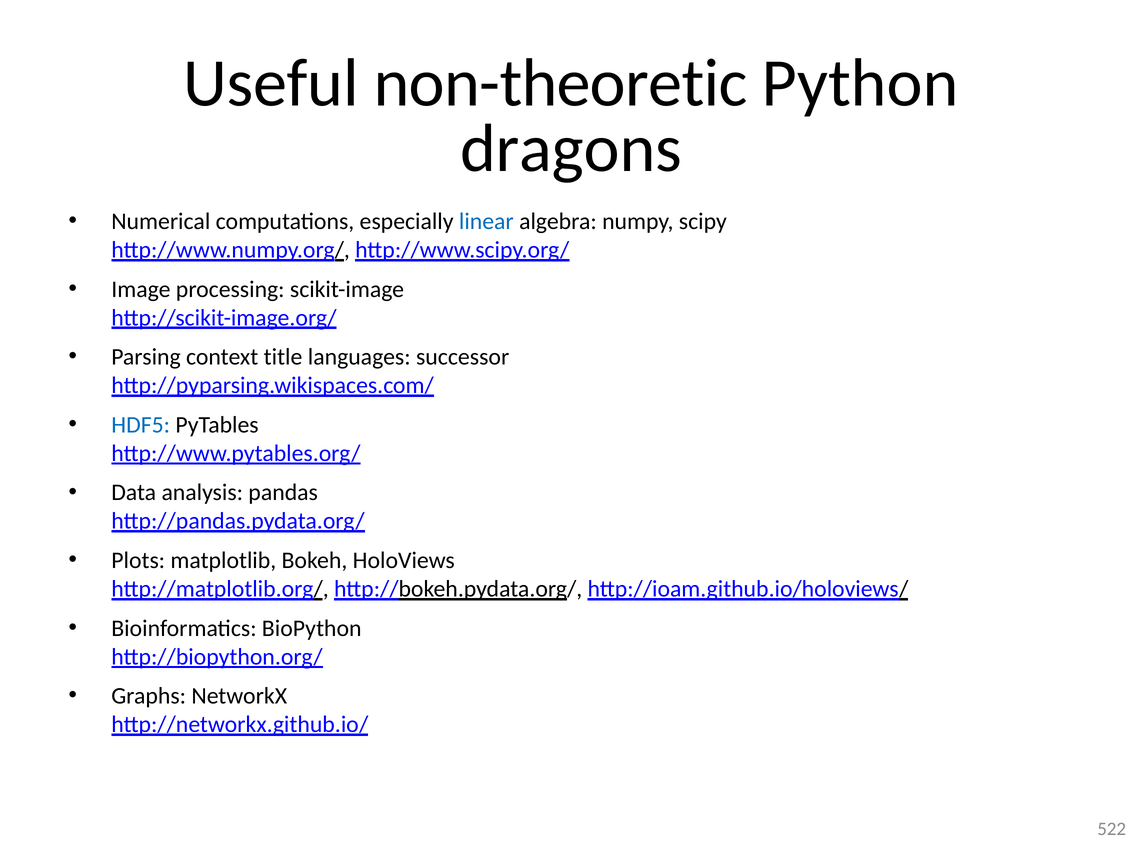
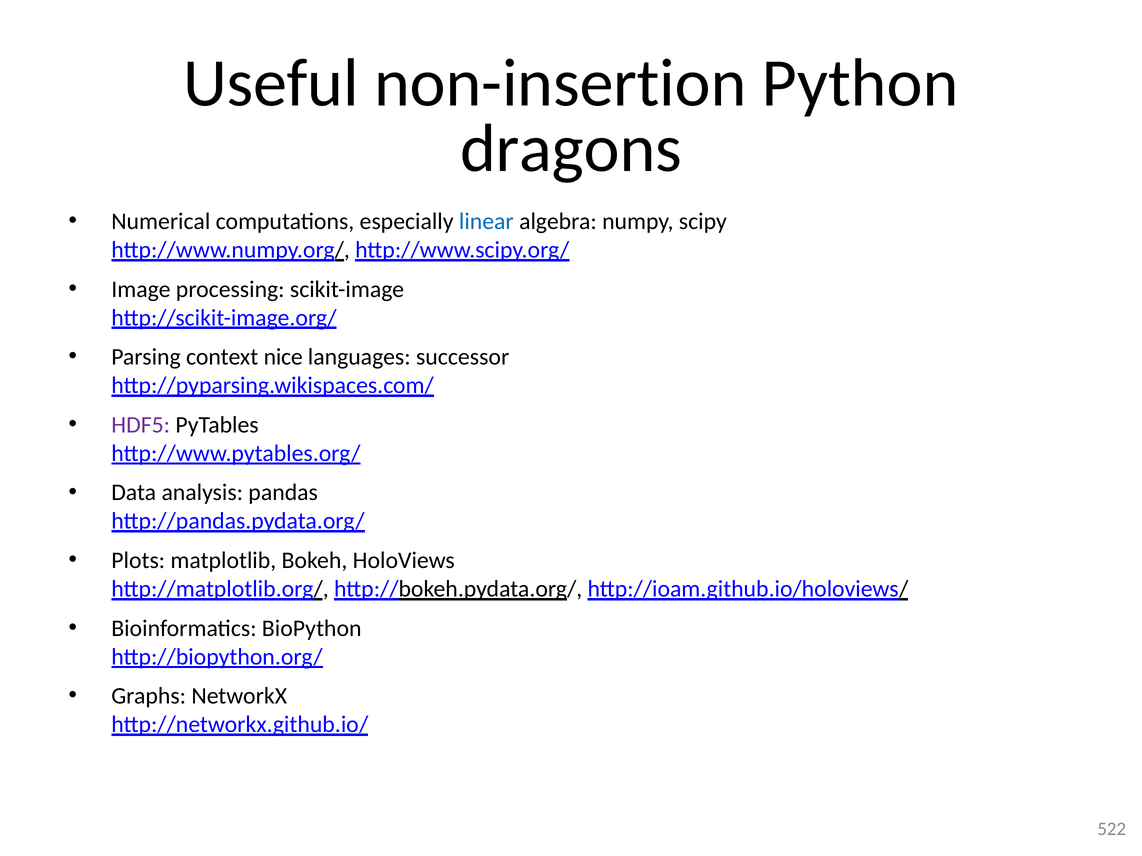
non-theoretic: non-theoretic -> non-insertion
title: title -> nice
HDF5 colour: blue -> purple
